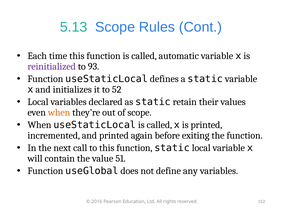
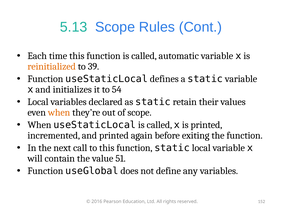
reinitialized colour: purple -> orange
93: 93 -> 39
52: 52 -> 54
